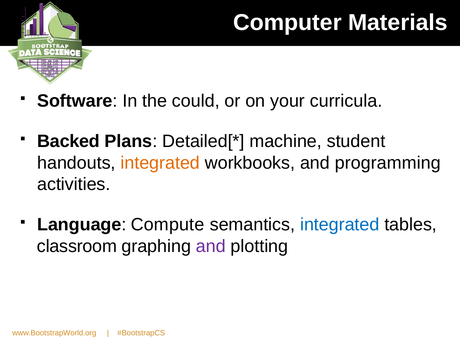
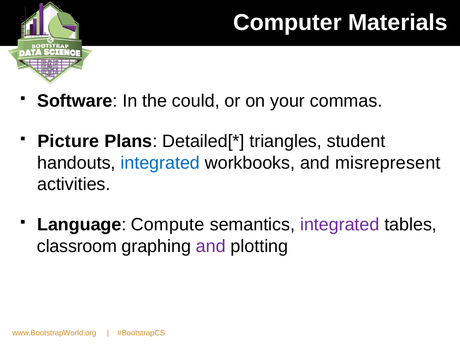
curricula: curricula -> commas
Backed: Backed -> Picture
machine: machine -> triangles
integrated at (160, 163) colour: orange -> blue
programming: programming -> misrepresent
integrated at (340, 225) colour: blue -> purple
